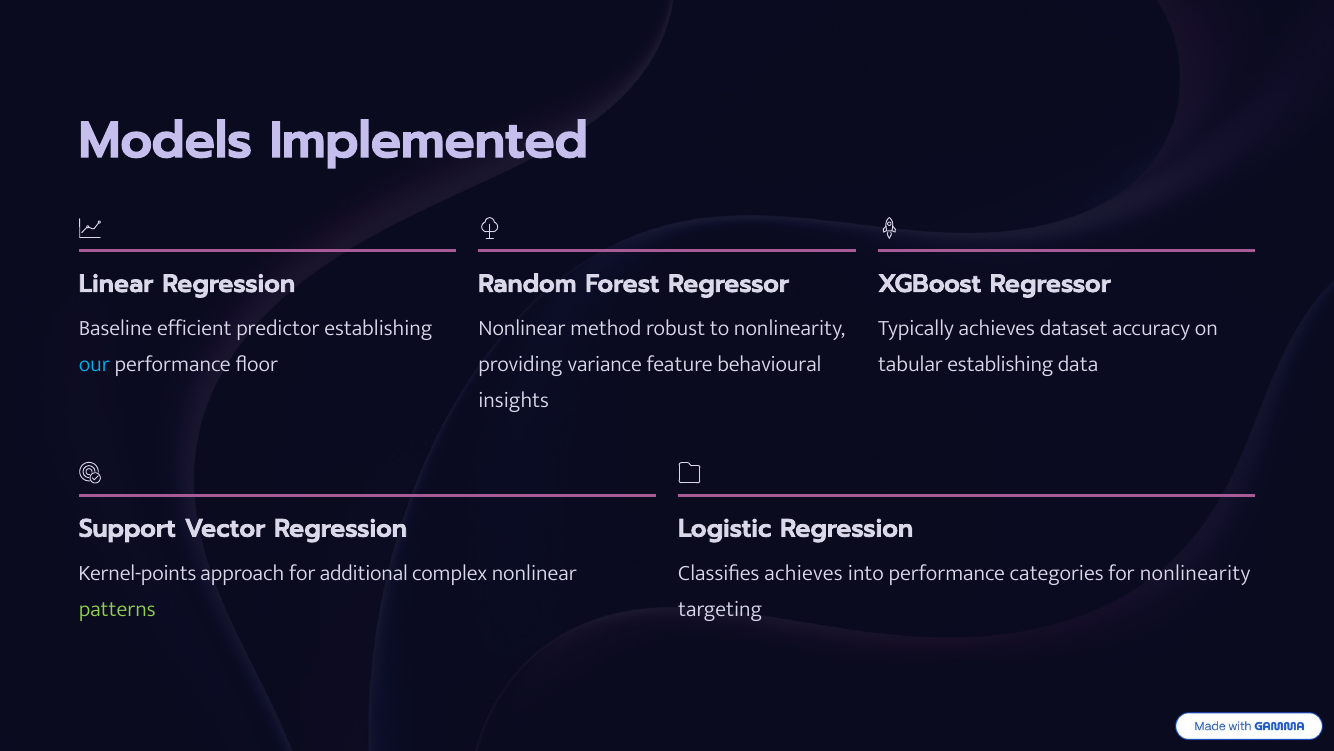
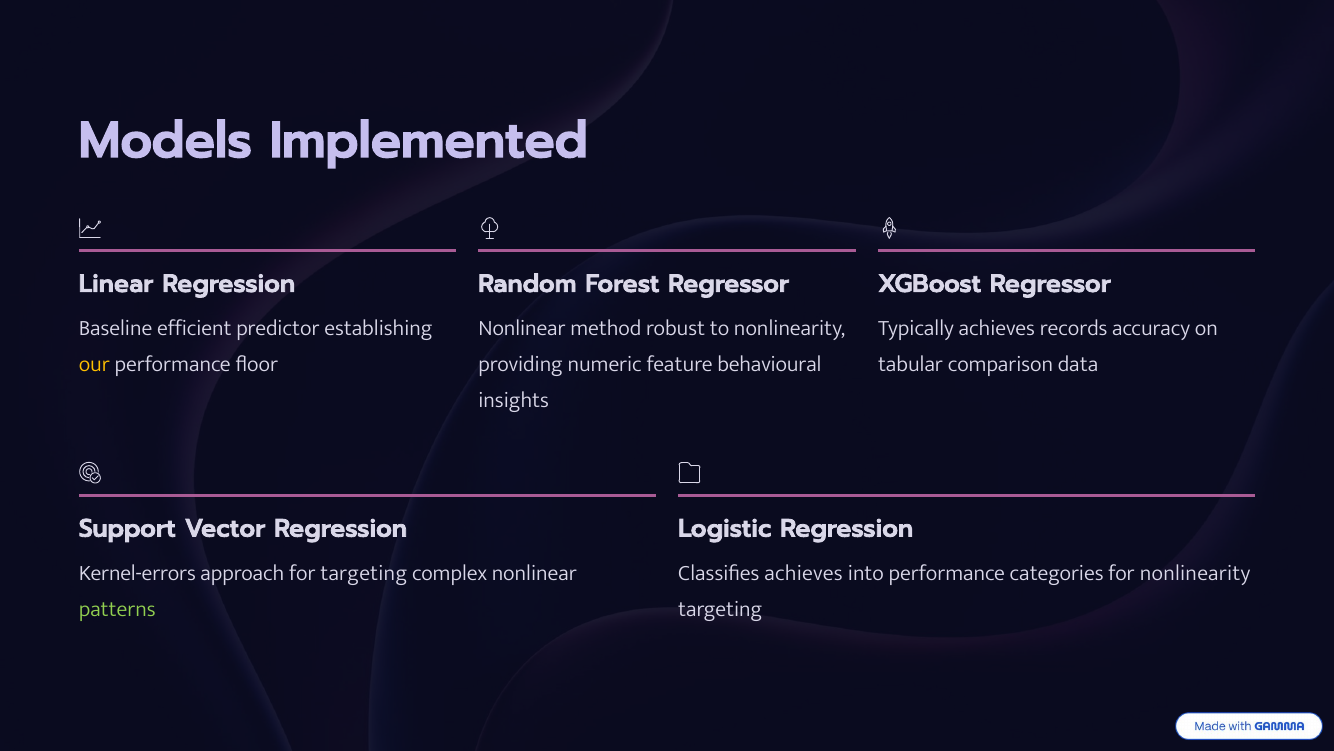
dataset: dataset -> records
our colour: light blue -> yellow
tabular establishing: establishing -> comparison
variance: variance -> numeric
Kernel-points: Kernel-points -> Kernel-errors
for additional: additional -> targeting
